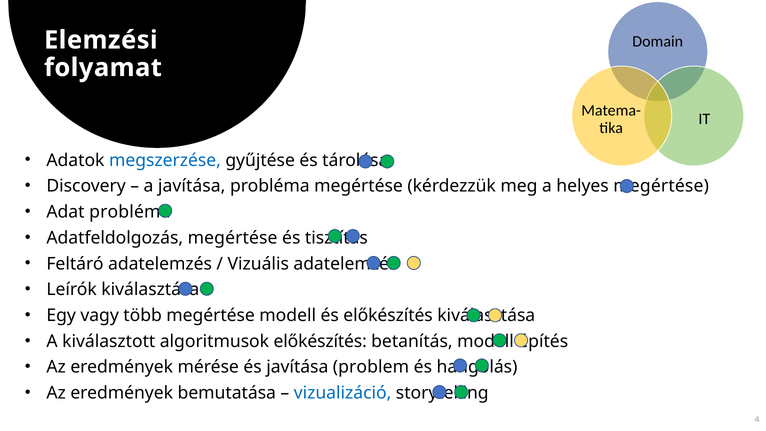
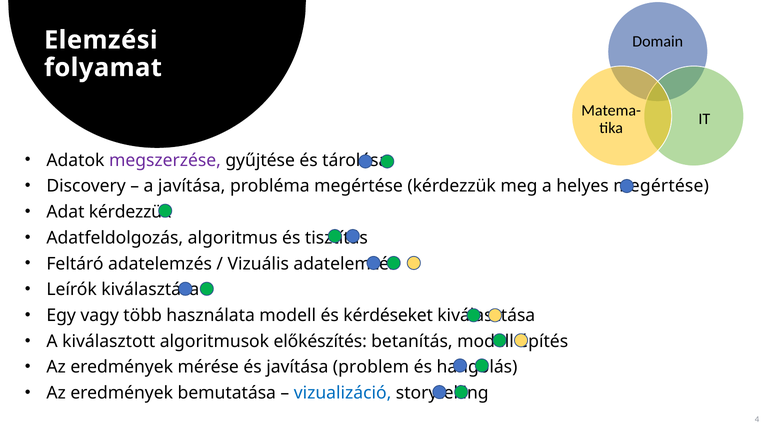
megszerzése colour: blue -> purple
Adat probléma: probléma -> kérdezzük
Adatfeldolgozás megértése: megértése -> algoritmus
több megértése: megértése -> használata
és előkészítés: előkészítés -> kérdéseket
